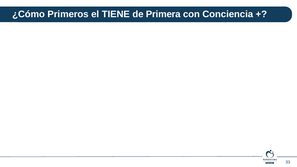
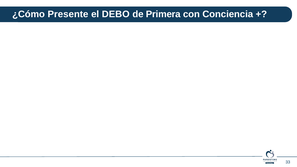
Primeros: Primeros -> Presente
TIENE: TIENE -> DEBO
